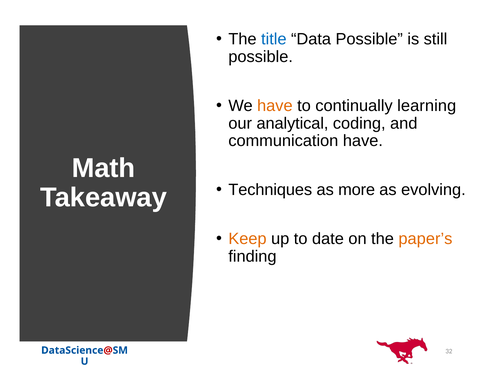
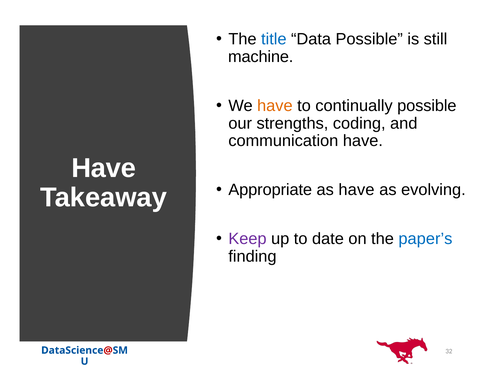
possible at (261, 57): possible -> machine
continually learning: learning -> possible
analytical: analytical -> strengths
Math at (104, 168): Math -> Have
Techniques: Techniques -> Appropriate
as more: more -> have
Keep colour: orange -> purple
paper’s colour: orange -> blue
